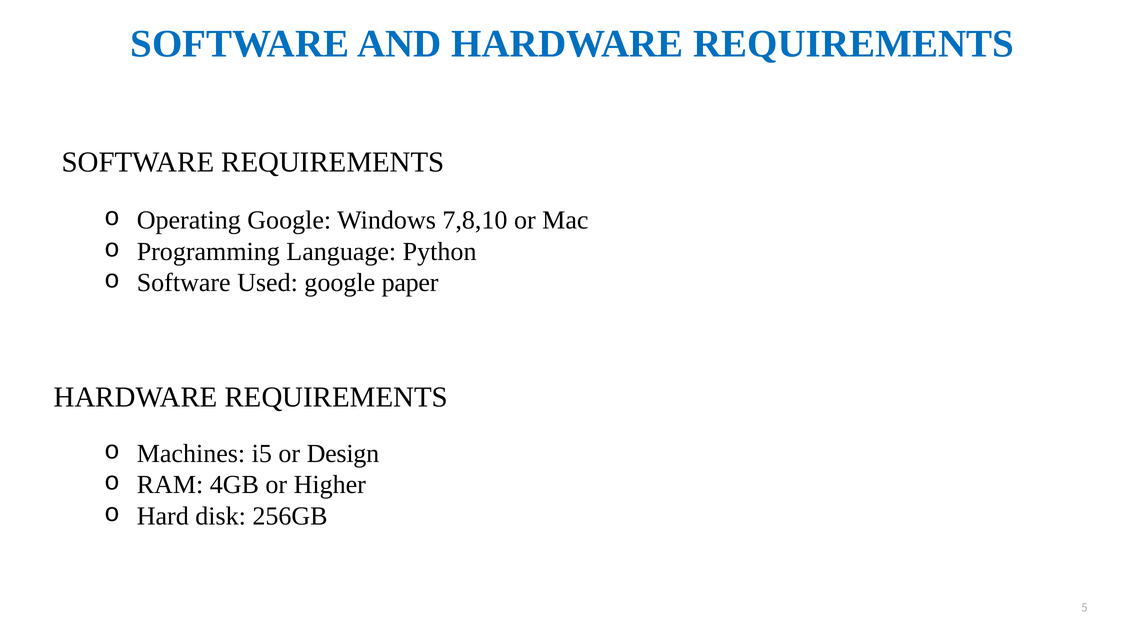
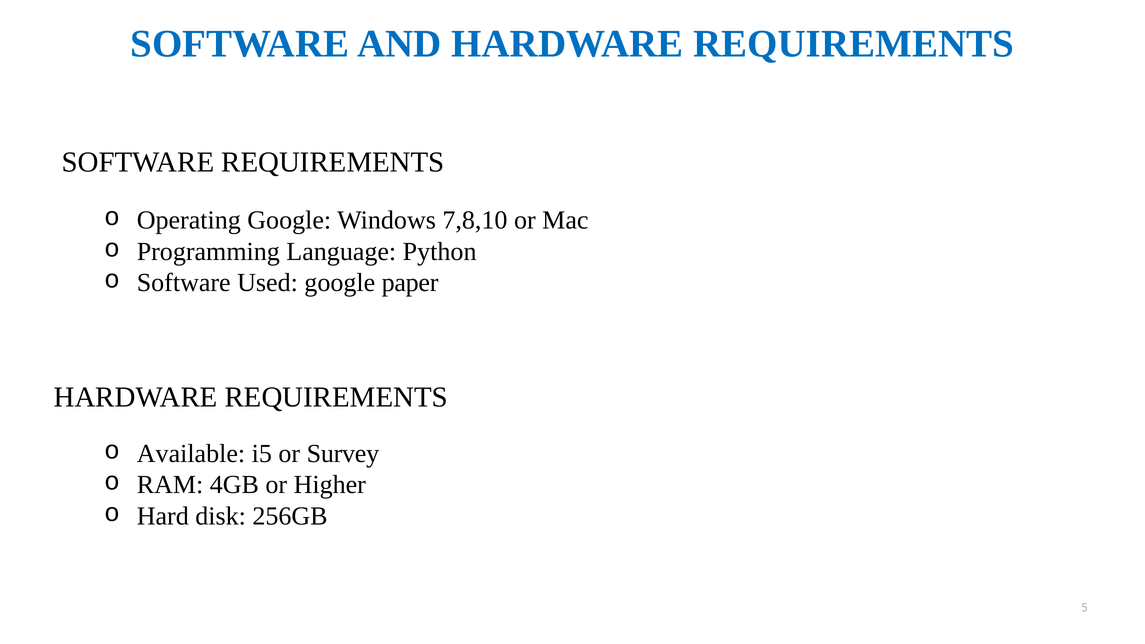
Machines: Machines -> Available
Design: Design -> Survey
